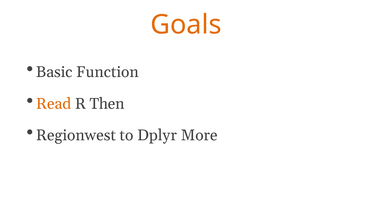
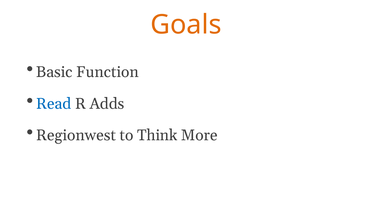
Read colour: orange -> blue
Then: Then -> Adds
Dplyr: Dplyr -> Think
